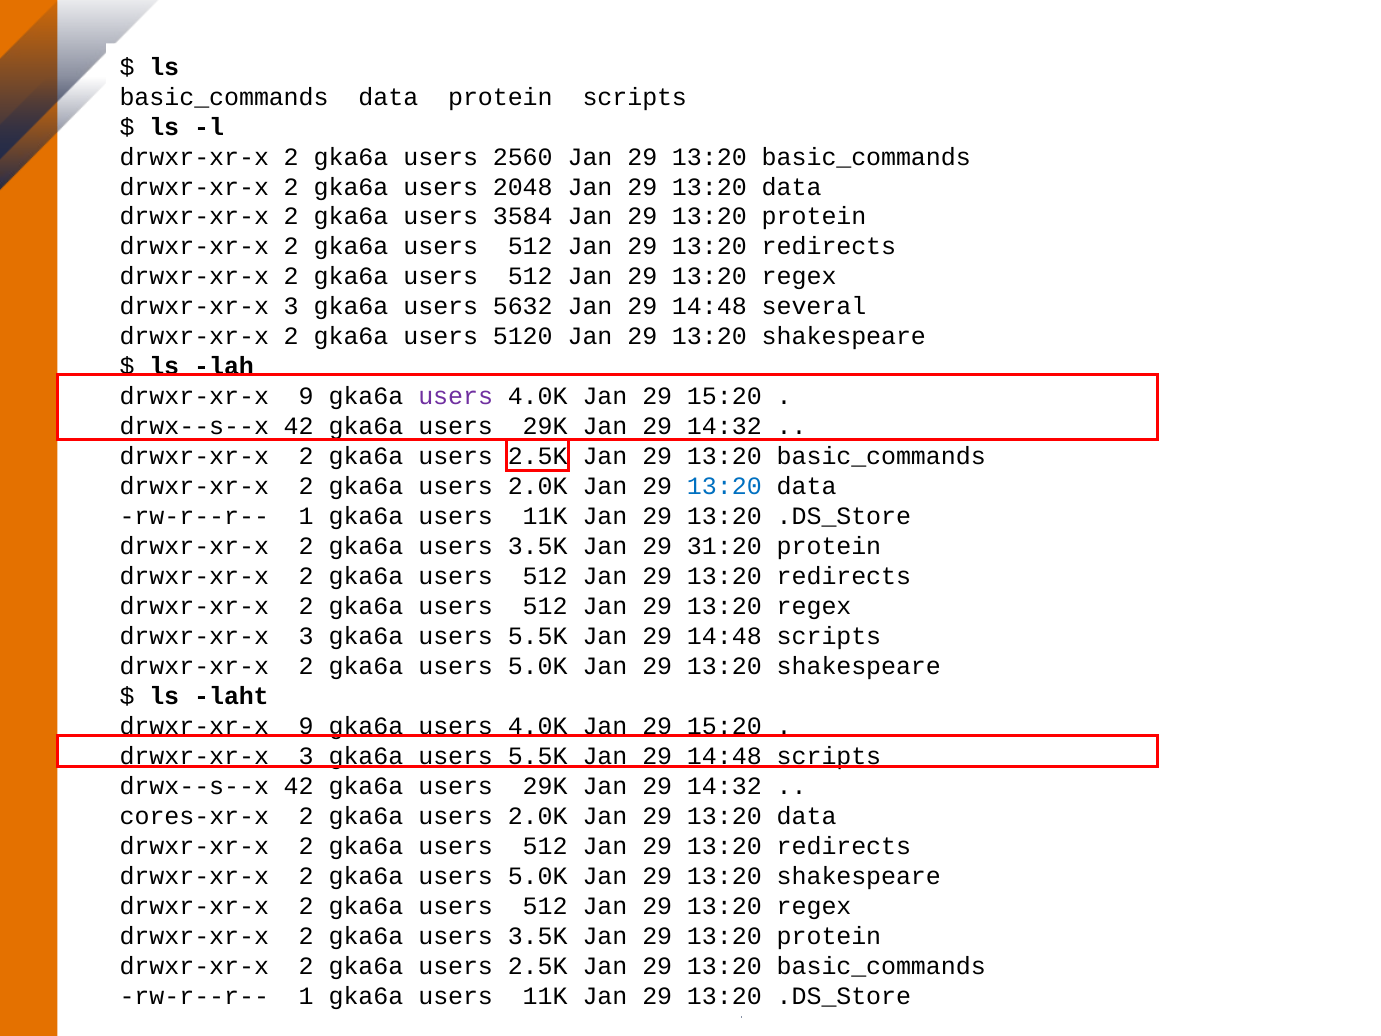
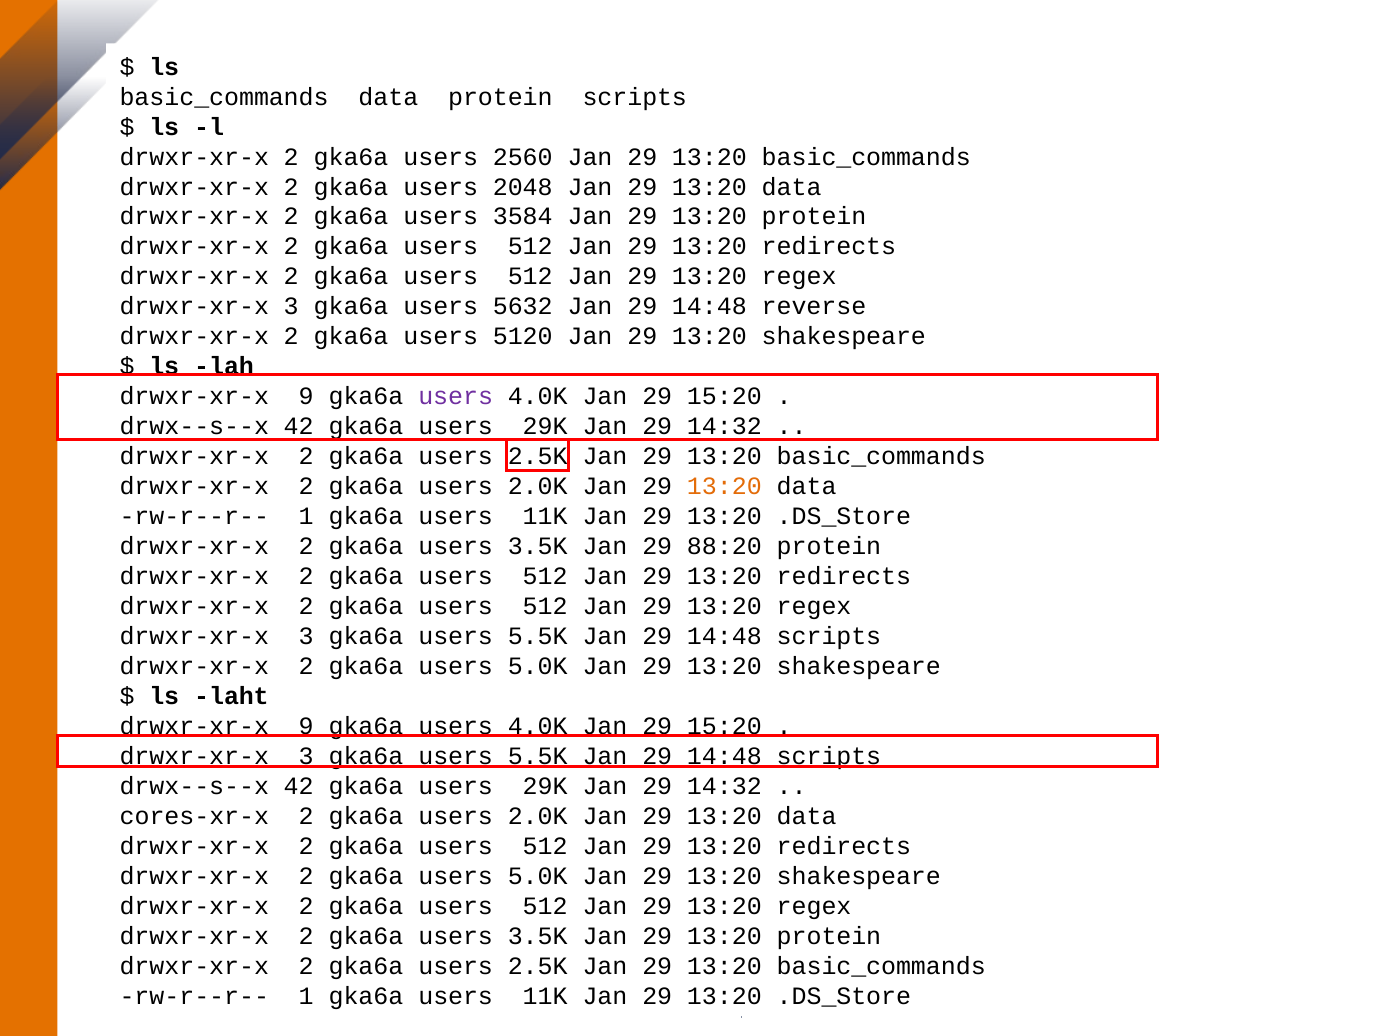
several: several -> reverse
13:20 at (724, 486) colour: blue -> orange
31:20: 31:20 -> 88:20
